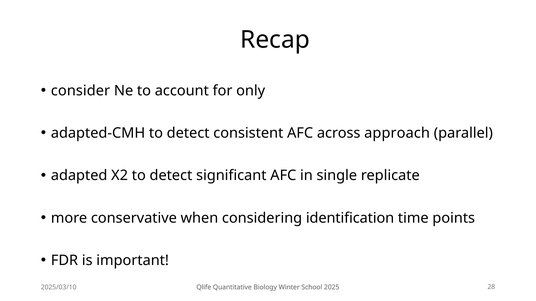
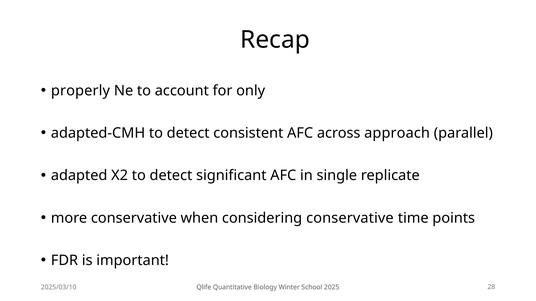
consider: consider -> properly
considering identification: identification -> conservative
